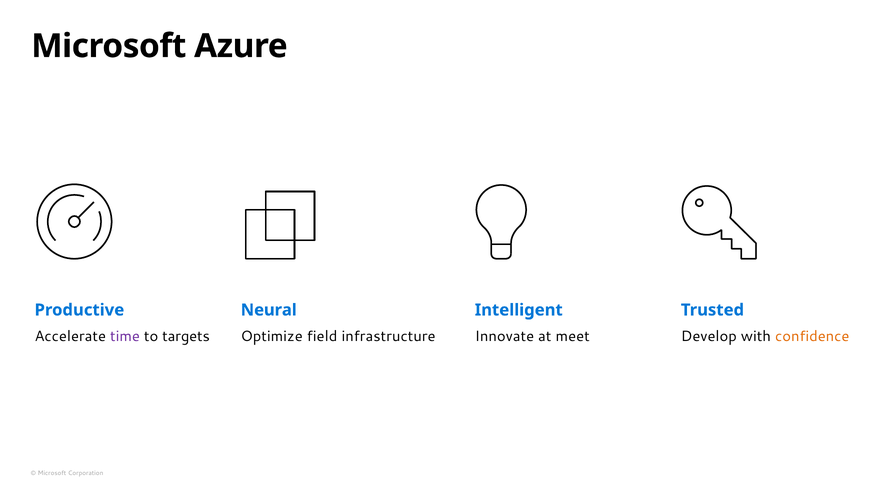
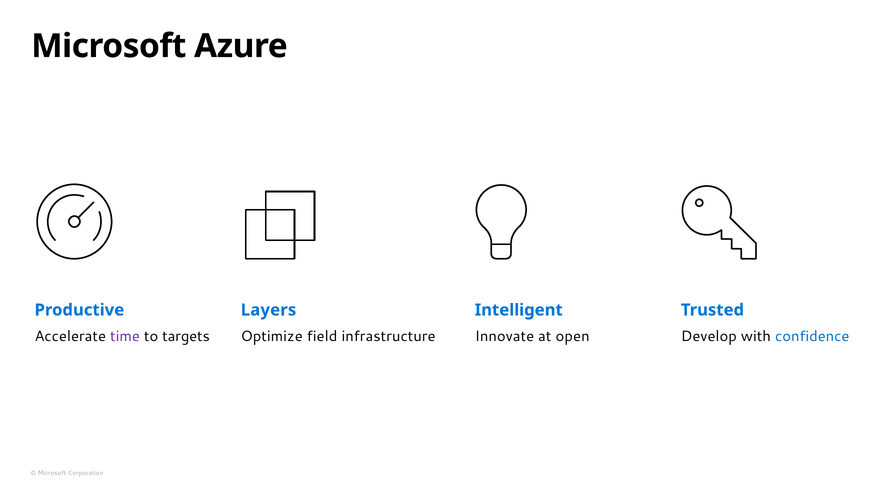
Neural: Neural -> Layers
meet: meet -> open
confidence colour: orange -> blue
